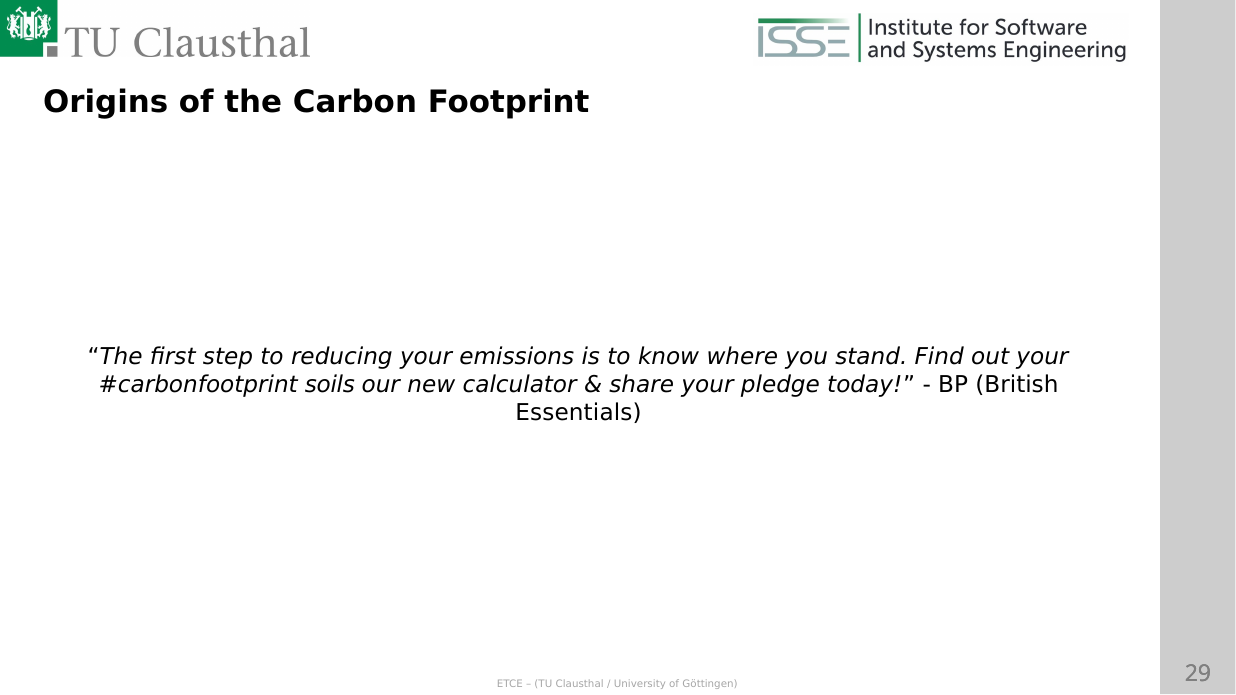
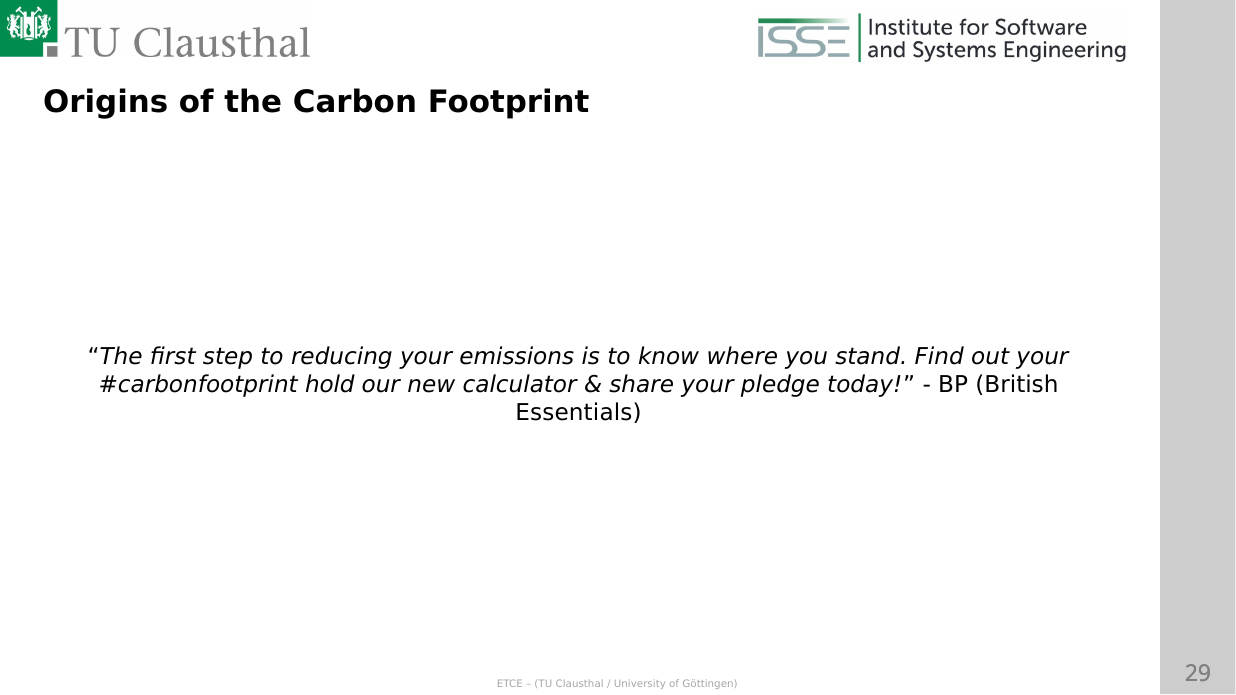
soils: soils -> hold
